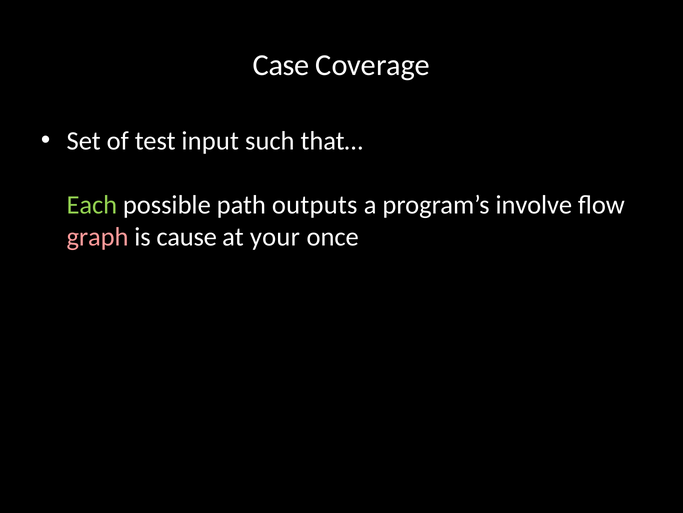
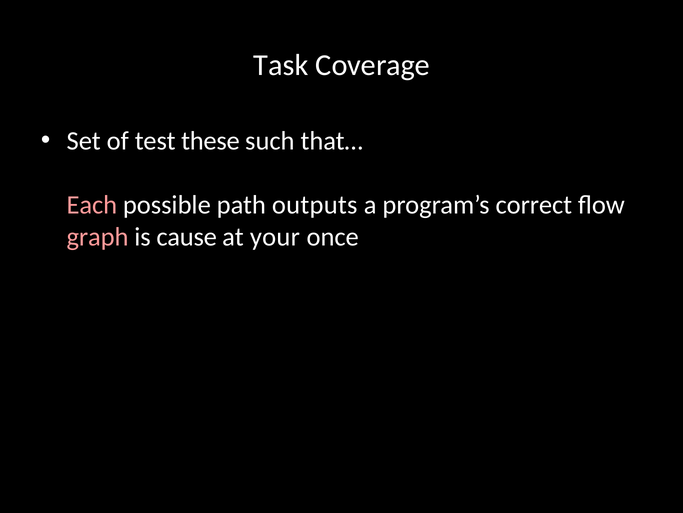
Case: Case -> Task
input: input -> these
Each colour: light green -> pink
involve: involve -> correct
